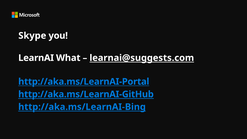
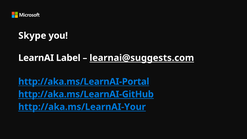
What: What -> Label
http://aka.ms/LearnAI-Bing: http://aka.ms/LearnAI-Bing -> http://aka.ms/LearnAI-Your
